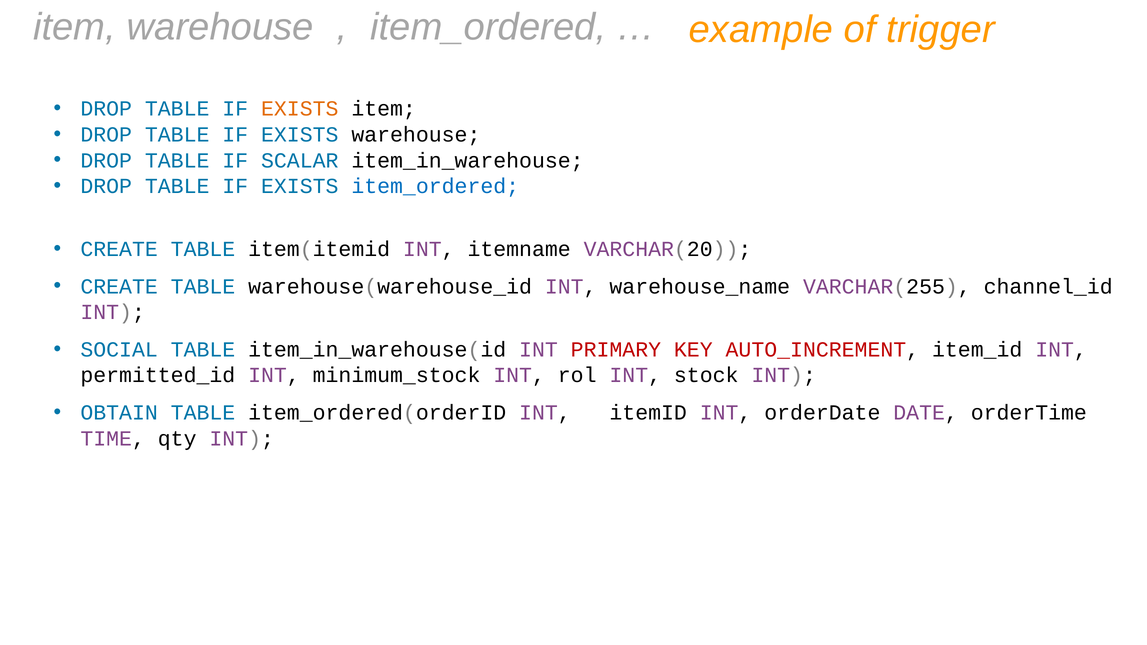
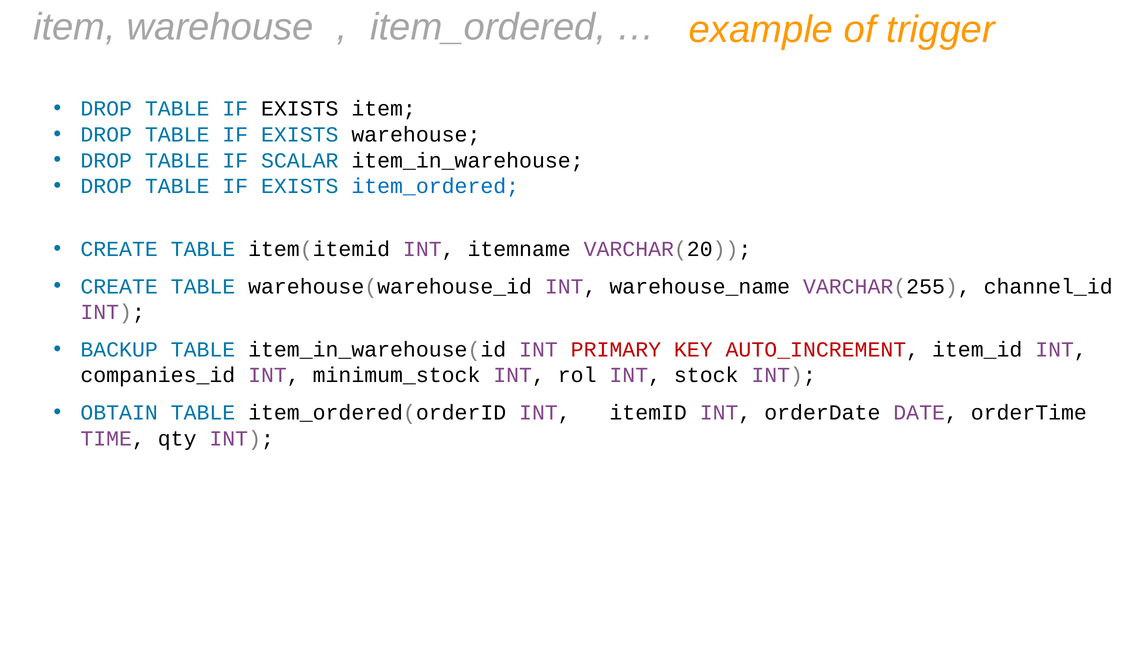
EXISTS at (300, 109) colour: orange -> black
SOCIAL: SOCIAL -> BACKUP
permitted_id: permitted_id -> companies_id
